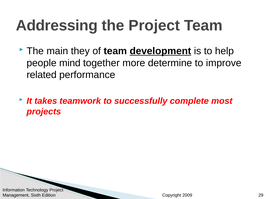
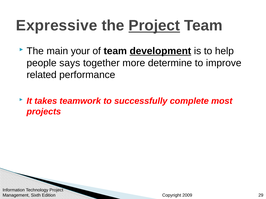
Addressing: Addressing -> Expressive
Project at (154, 26) underline: none -> present
they: they -> your
mind: mind -> says
